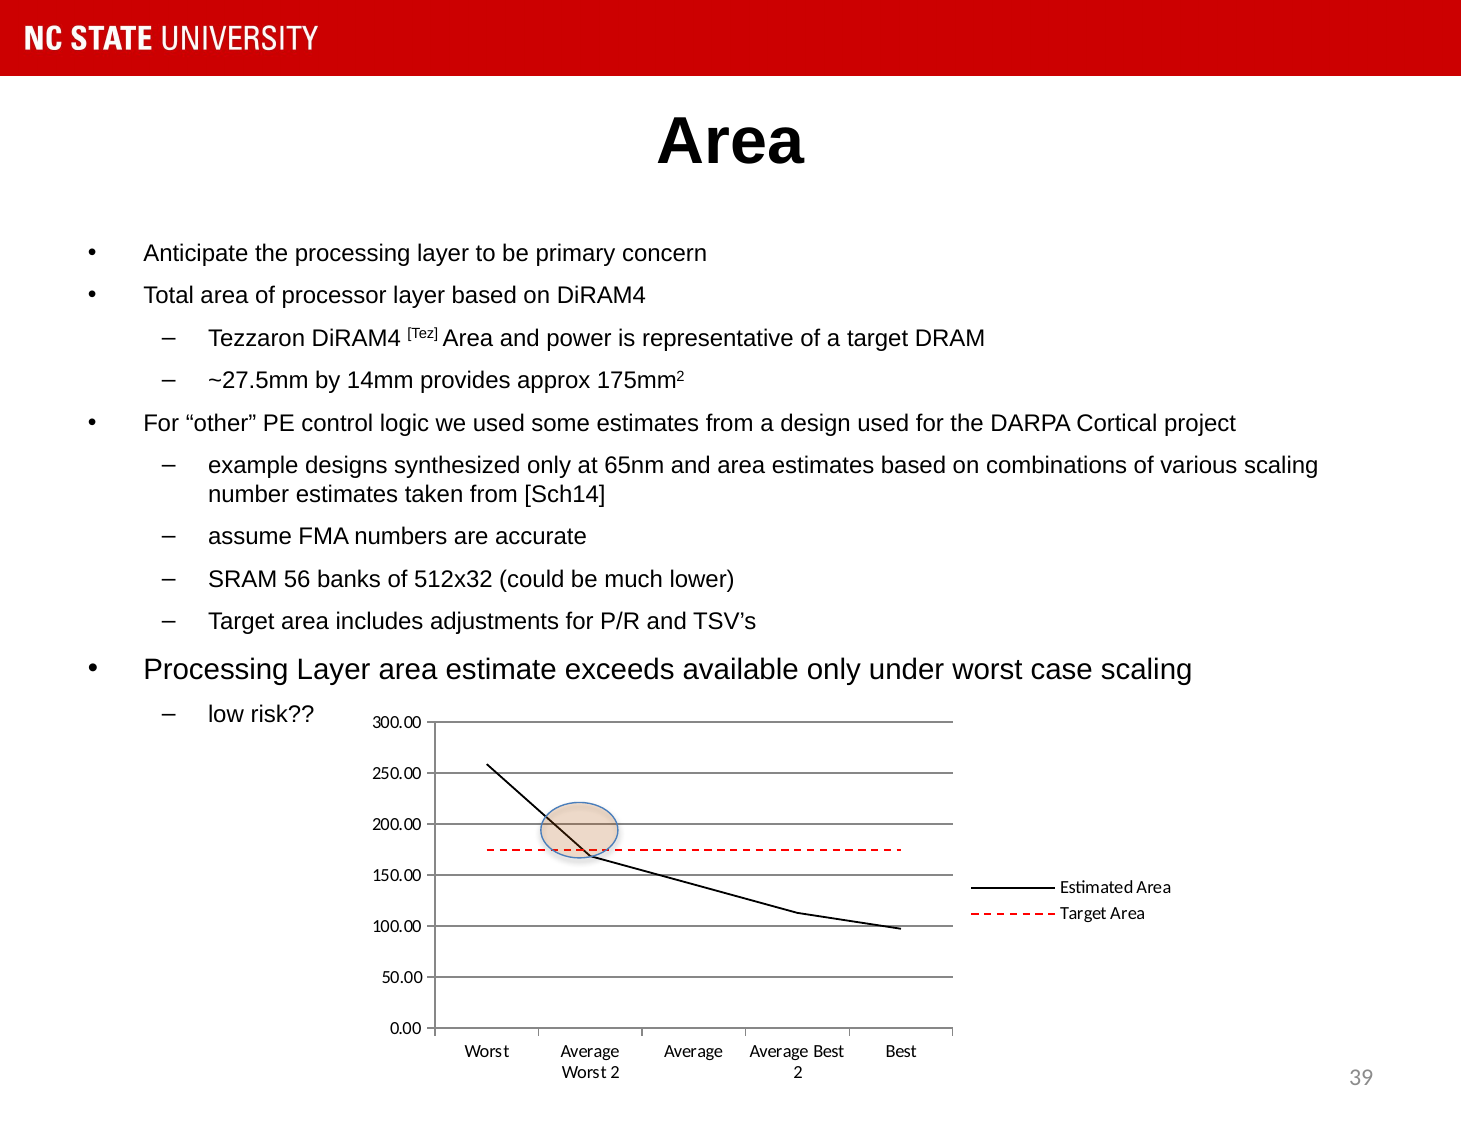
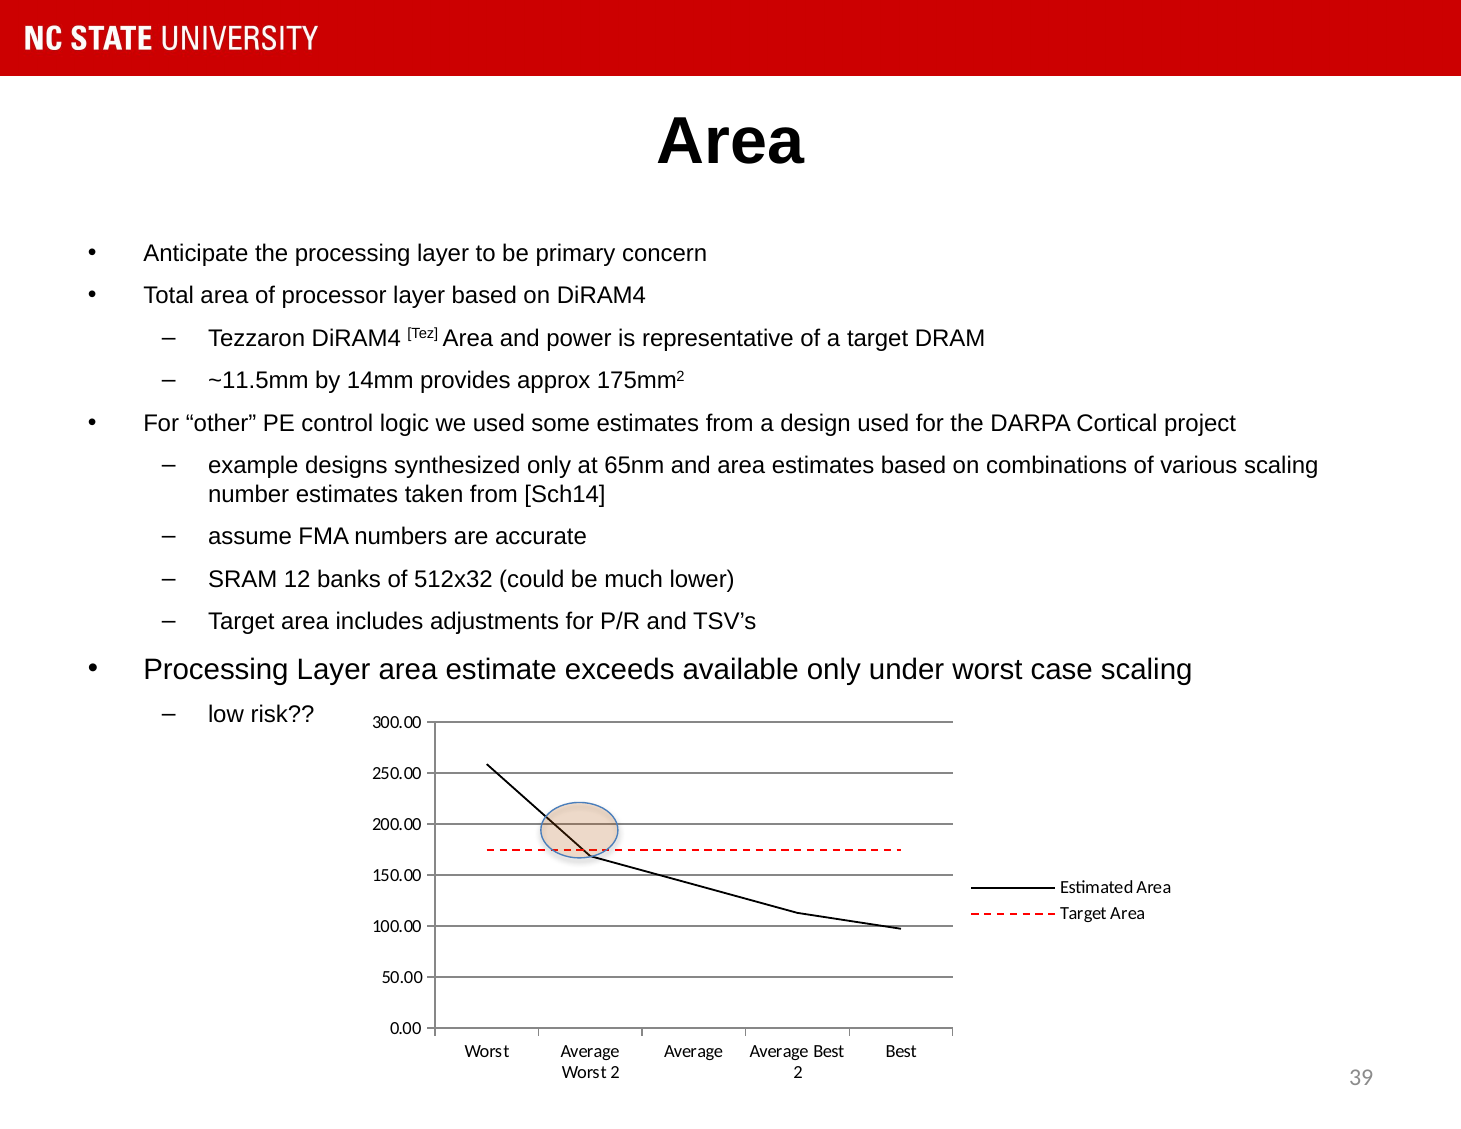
~27.5mm: ~27.5mm -> ~11.5mm
56: 56 -> 12
